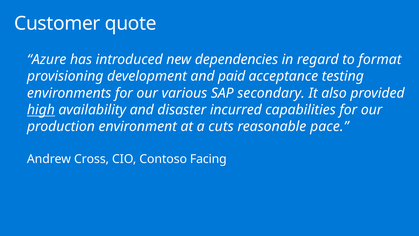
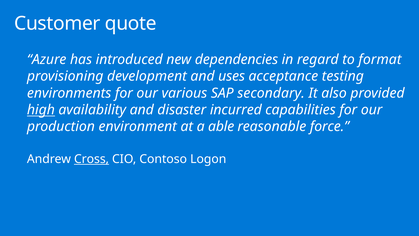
paid: paid -> uses
cuts: cuts -> able
pace: pace -> force
Cross underline: none -> present
Facing: Facing -> Logon
